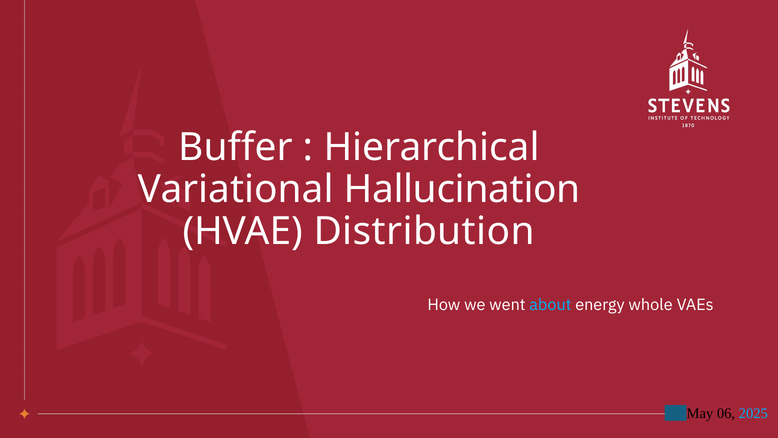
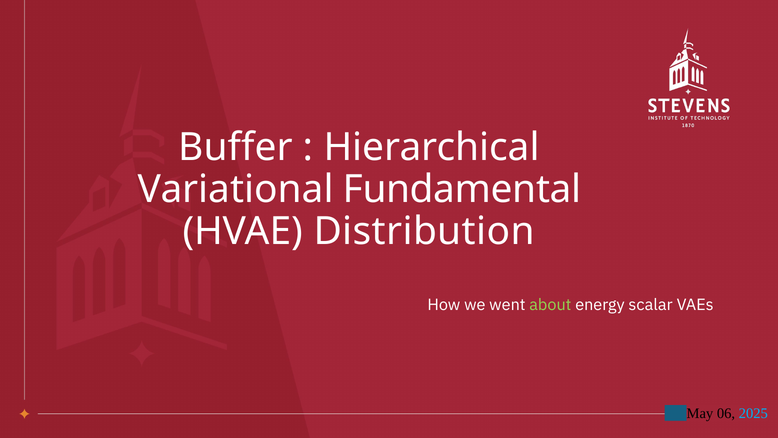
Hallucination: Hallucination -> Fundamental
about colour: light blue -> light green
whole: whole -> scalar
